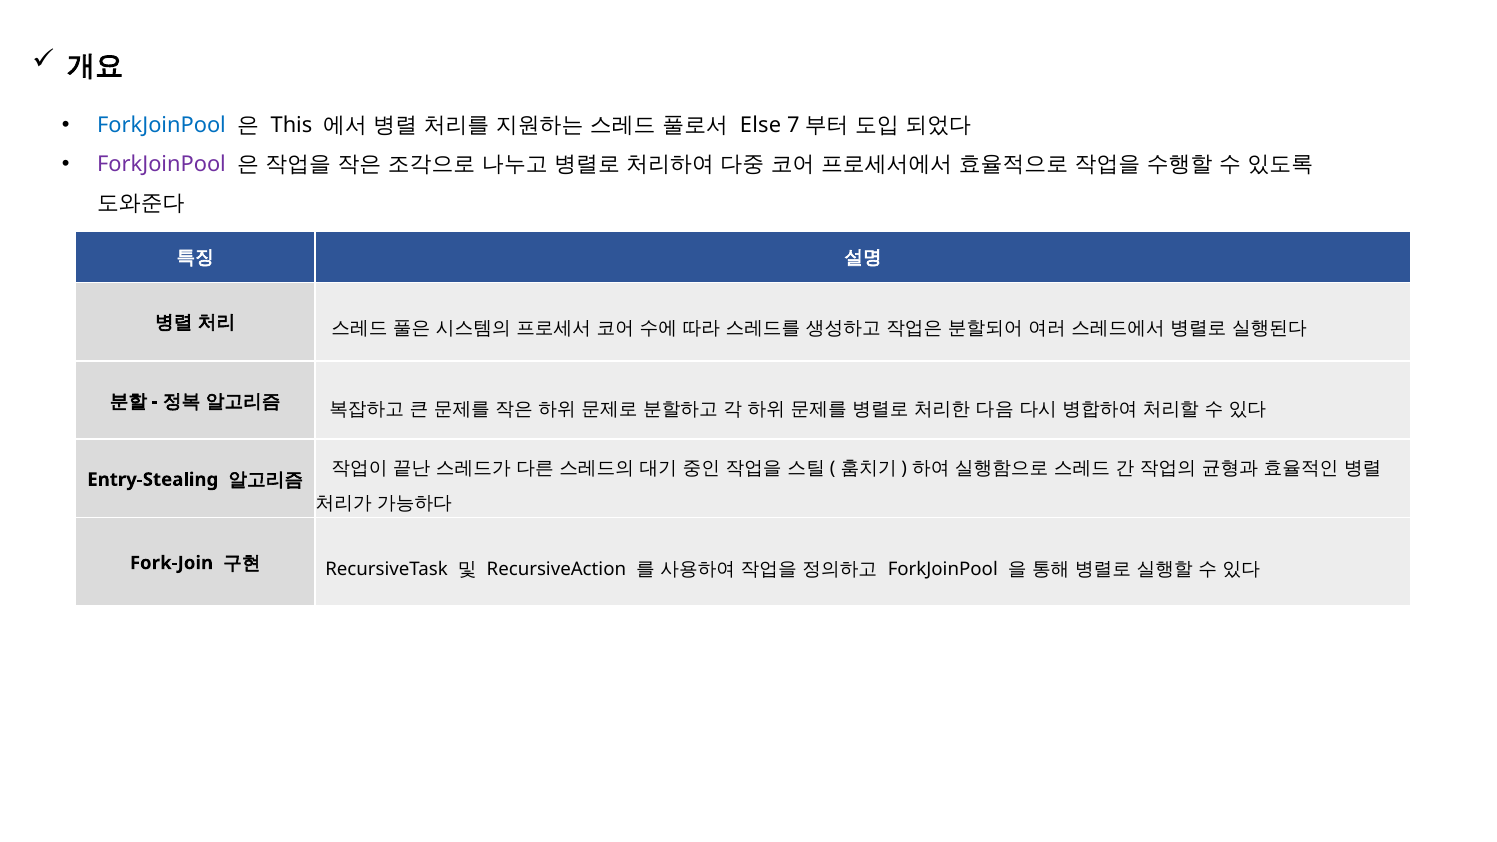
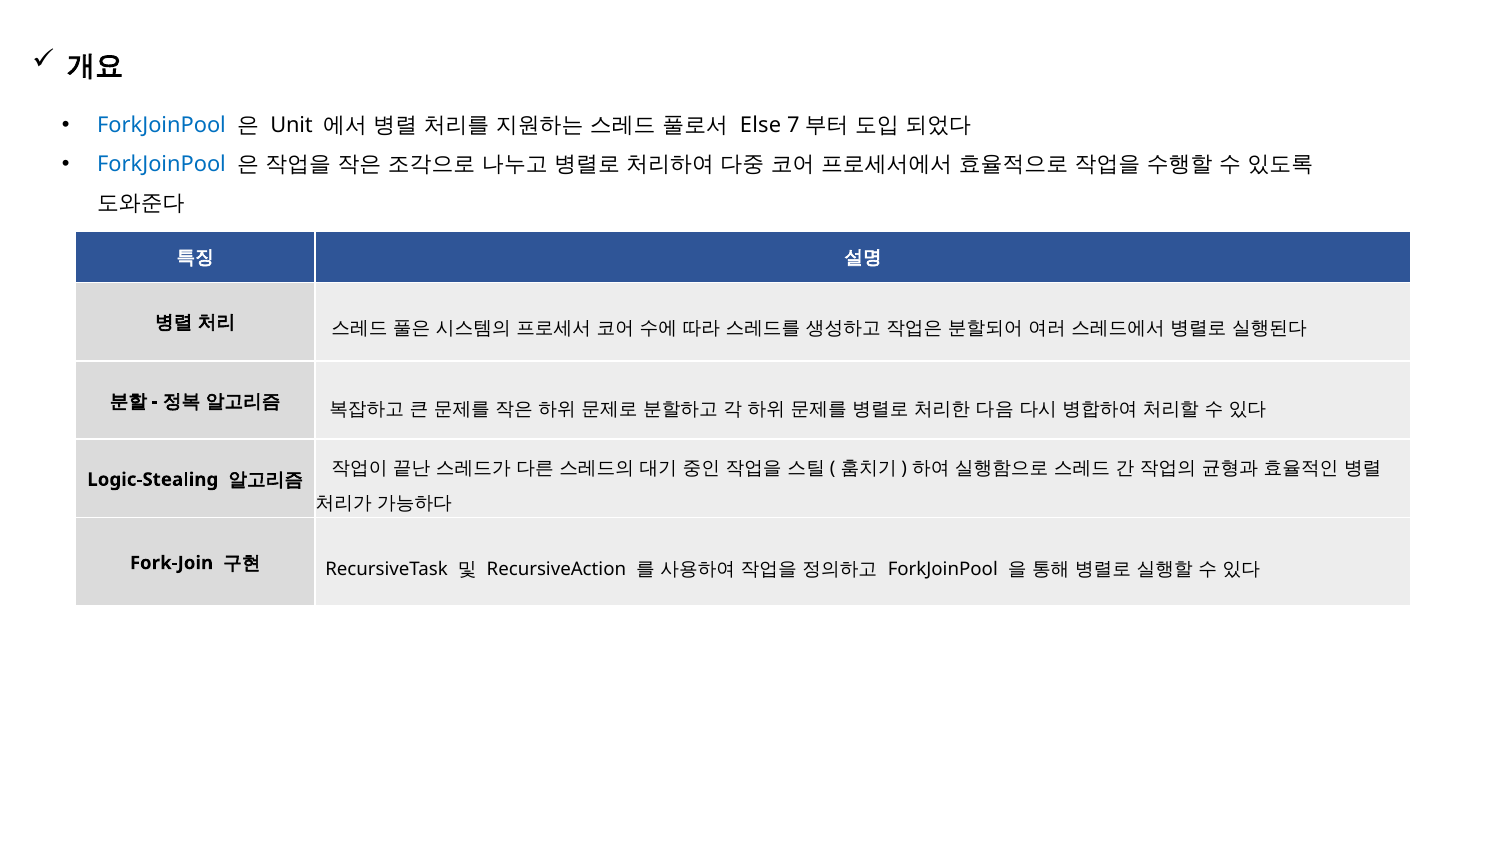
This: This -> Unit
ForkJoinPool at (161, 164) colour: purple -> blue
Entry-Stealing: Entry-Stealing -> Logic-Stealing
